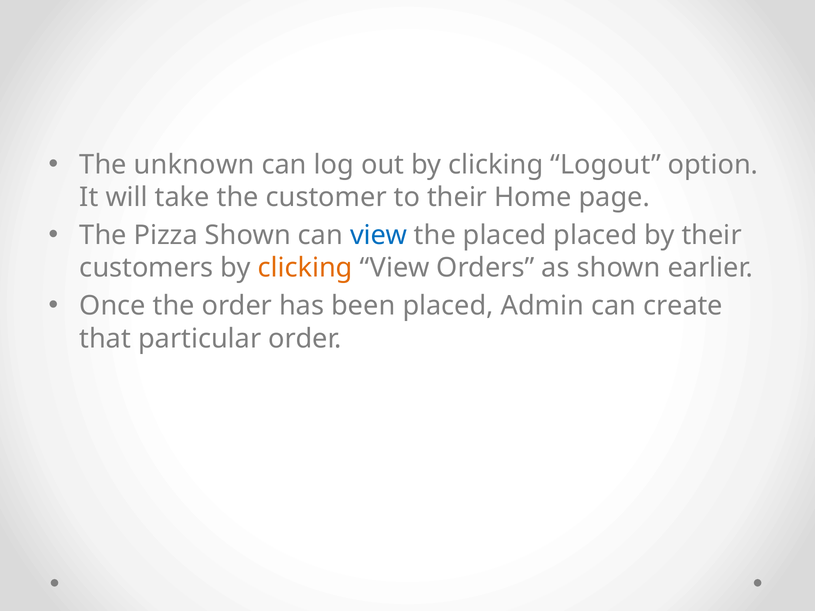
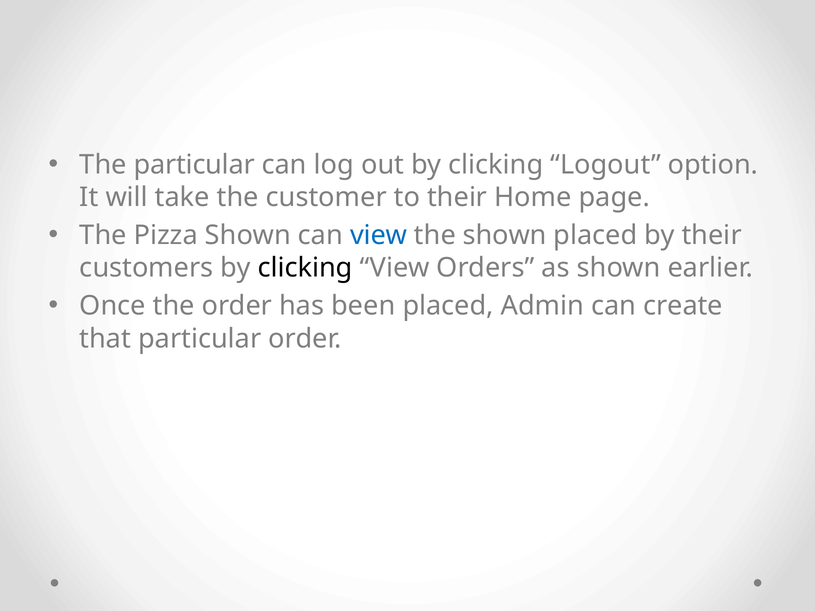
The unknown: unknown -> particular
the placed: placed -> shown
clicking at (305, 268) colour: orange -> black
